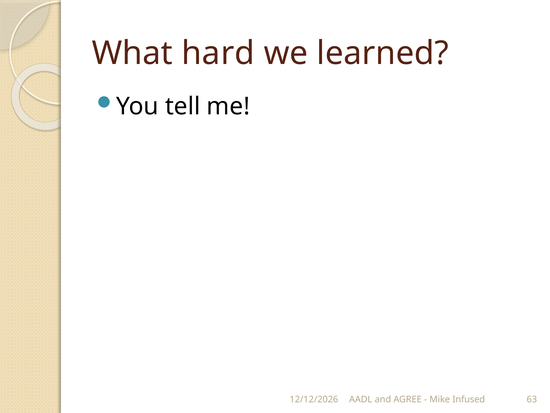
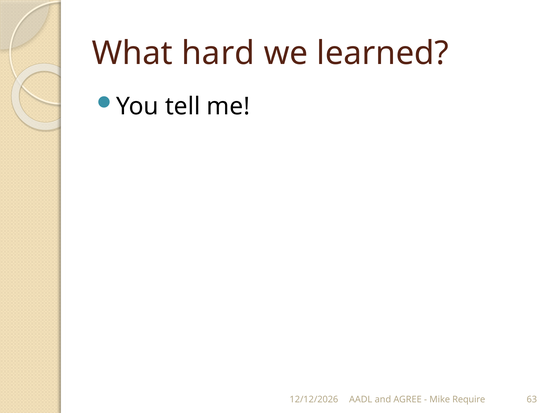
Infused: Infused -> Require
